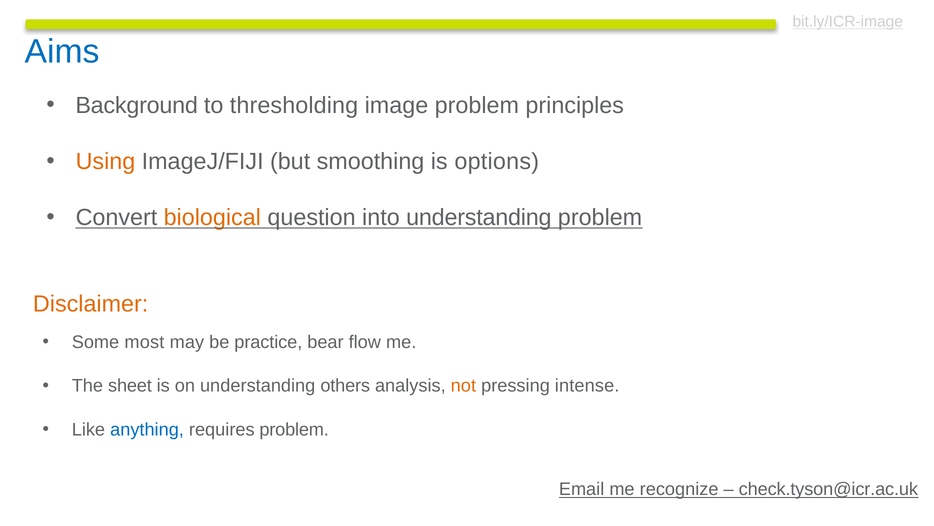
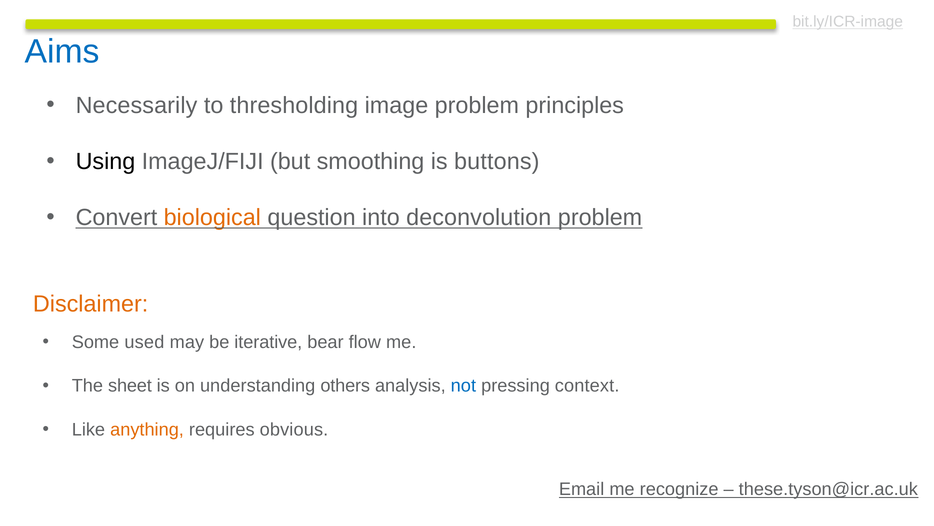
Background: Background -> Necessarily
Using colour: orange -> black
options: options -> buttons
into understanding: understanding -> deconvolution
most: most -> used
practice: practice -> iterative
not colour: orange -> blue
intense: intense -> context
anything colour: blue -> orange
requires problem: problem -> obvious
check.tyson@icr.ac.uk: check.tyson@icr.ac.uk -> these.tyson@icr.ac.uk
